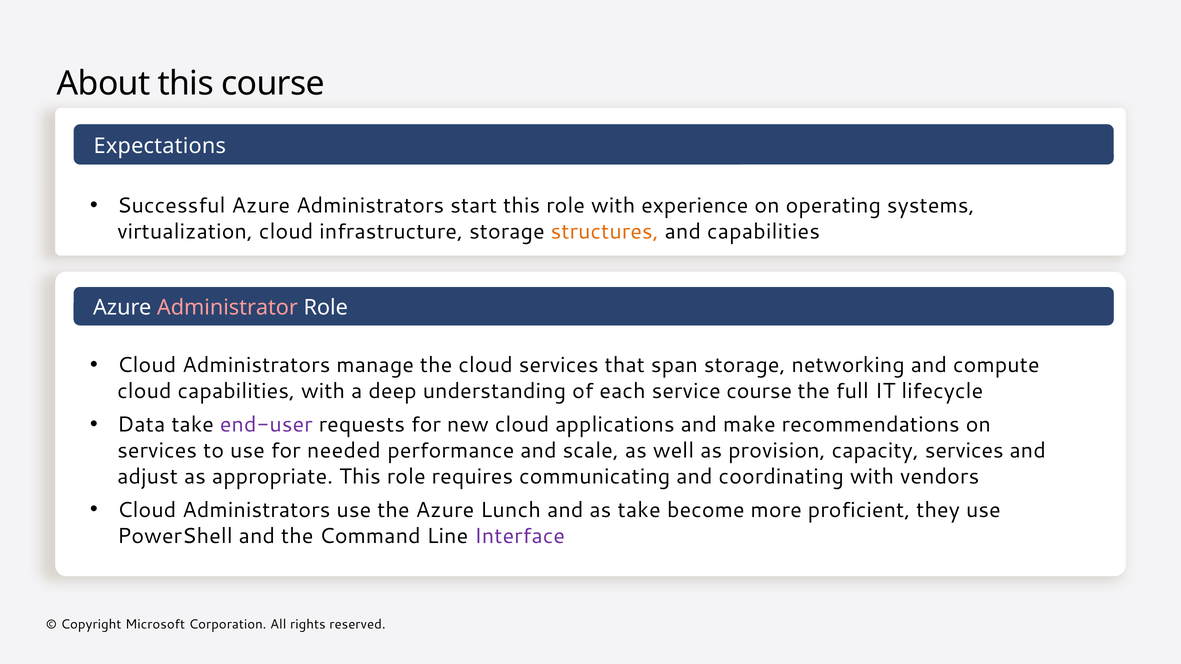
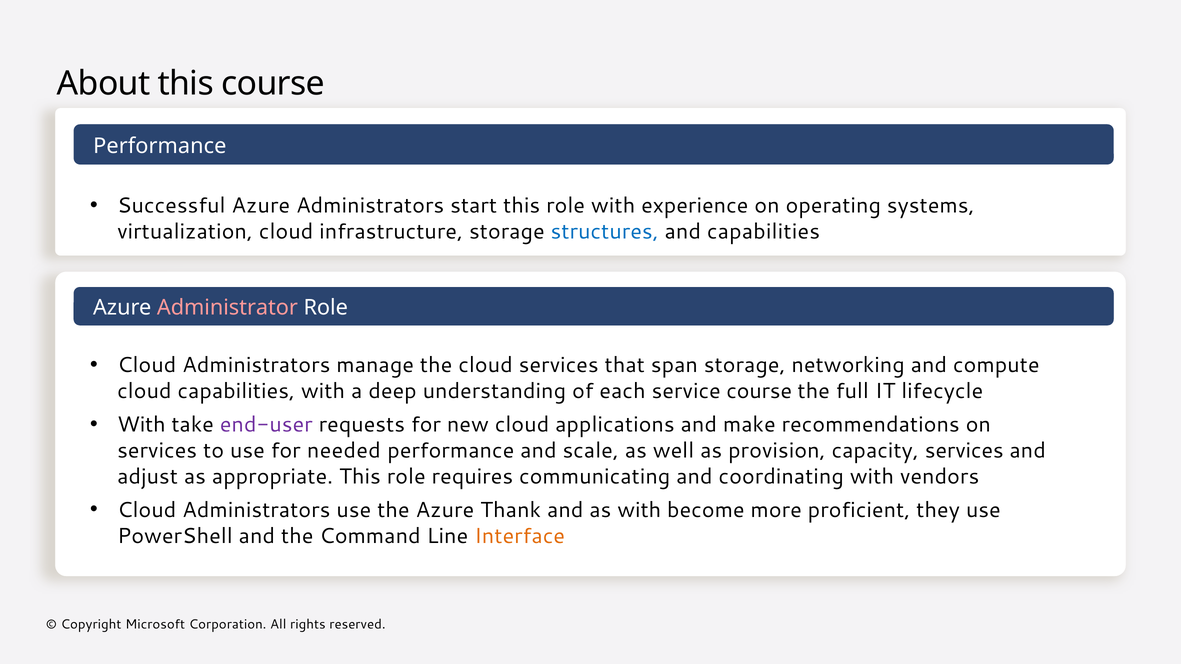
Expectations at (160, 146): Expectations -> Performance
structures colour: orange -> blue
Data at (141, 425): Data -> With
Lunch: Lunch -> Thank
as take: take -> with
Interface colour: purple -> orange
